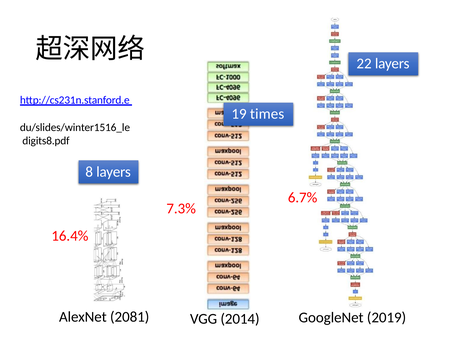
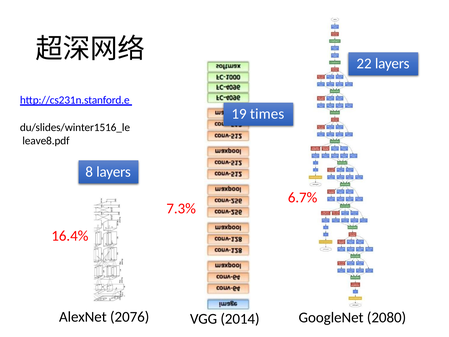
digits8.pdf: digits8.pdf -> leave8.pdf
2081: 2081 -> 2076
2019: 2019 -> 2080
